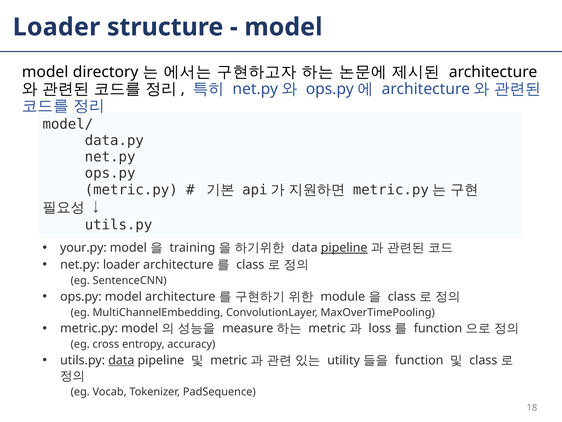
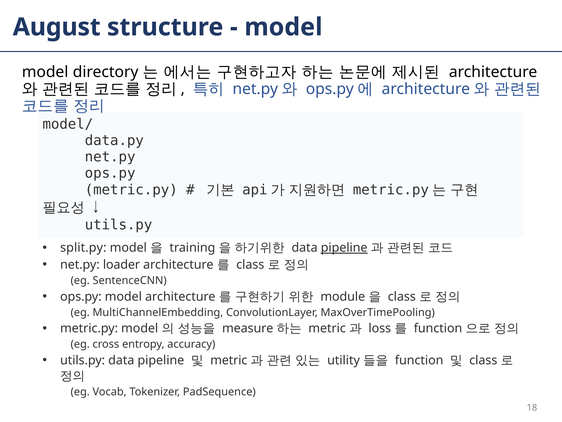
Loader at (56, 27): Loader -> August
your.py: your.py -> split.py
data at (121, 360) underline: present -> none
